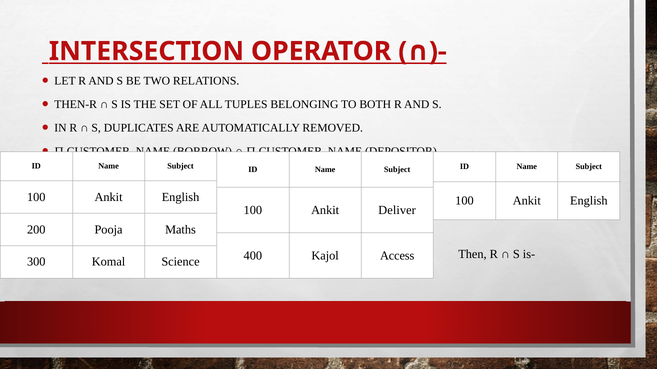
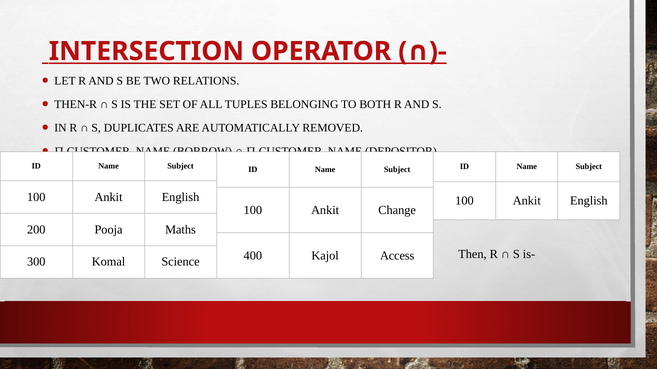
Deliver: Deliver -> Change
